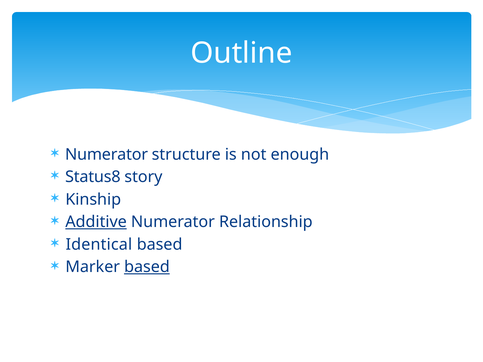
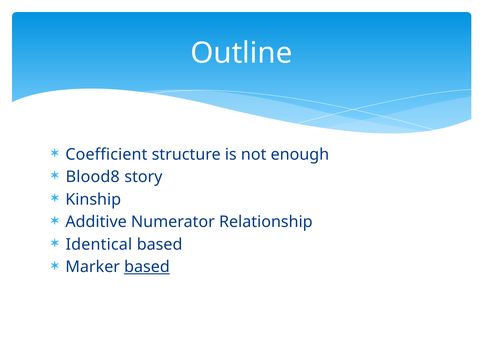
Numerator at (107, 155): Numerator -> Coefficient
Status8: Status8 -> Blood8
Additive underline: present -> none
